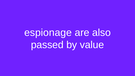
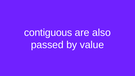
espionage: espionage -> contiguous
